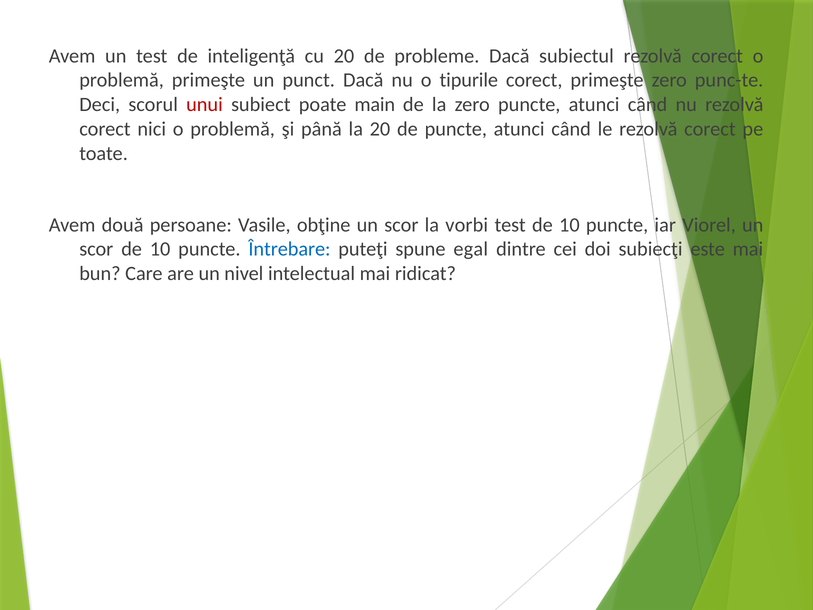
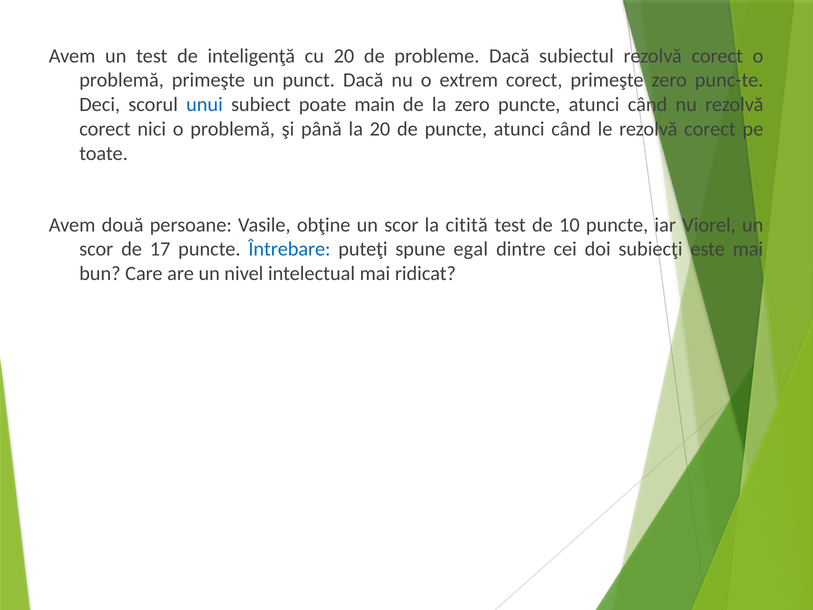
tipurile: tipurile -> extrem
unui colour: red -> blue
vorbi: vorbi -> citită
scor de 10: 10 -> 17
